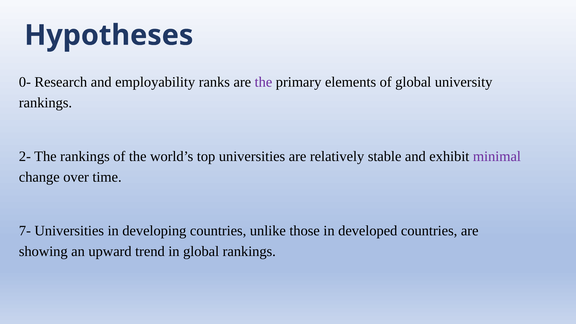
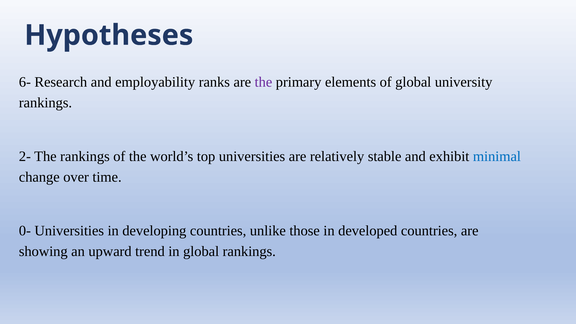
0-: 0- -> 6-
minimal colour: purple -> blue
7-: 7- -> 0-
